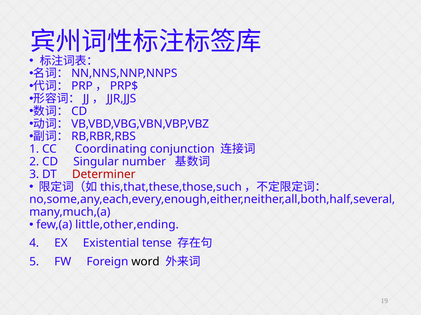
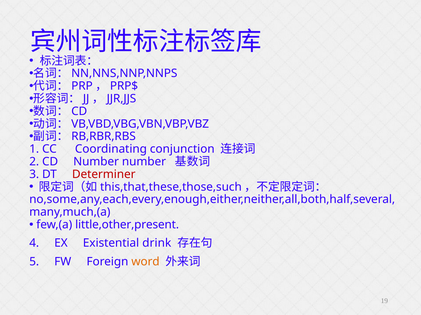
CD Singular: Singular -> Number
little,other,ending: little,other,ending -> little,other,present
tense: tense -> drink
word colour: black -> orange
